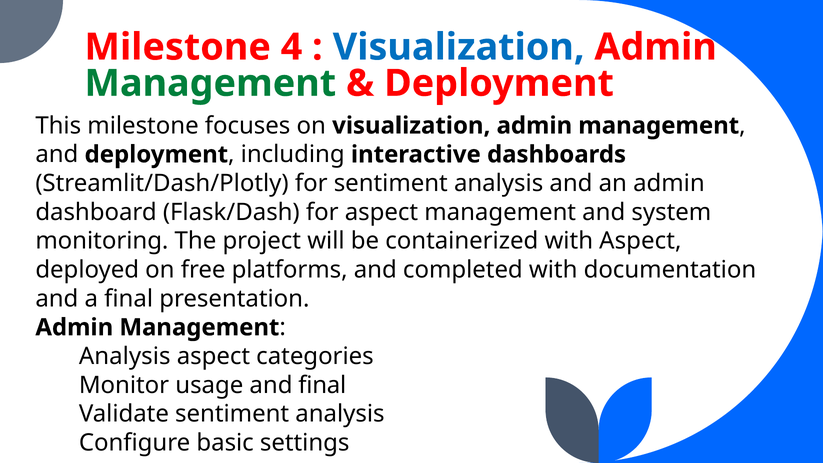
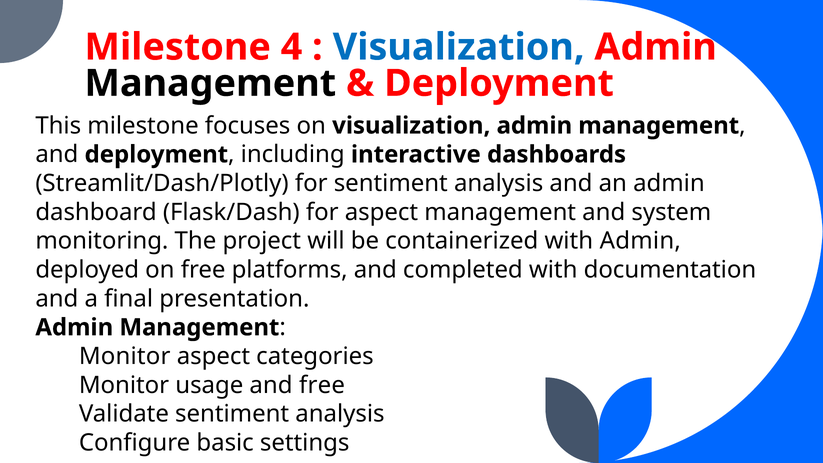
Management at (210, 83) colour: green -> black
with Aspect: Aspect -> Admin
Analysis at (125, 356): Analysis -> Monitor
and final: final -> free
